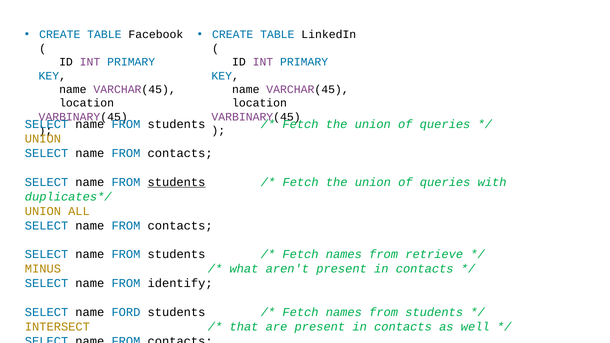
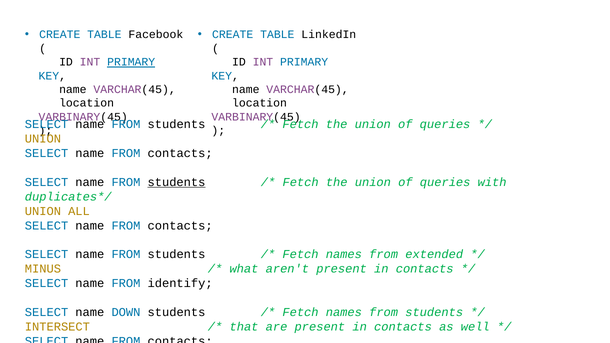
PRIMARY at (131, 62) underline: none -> present
retrieve: retrieve -> extended
FORD: FORD -> DOWN
